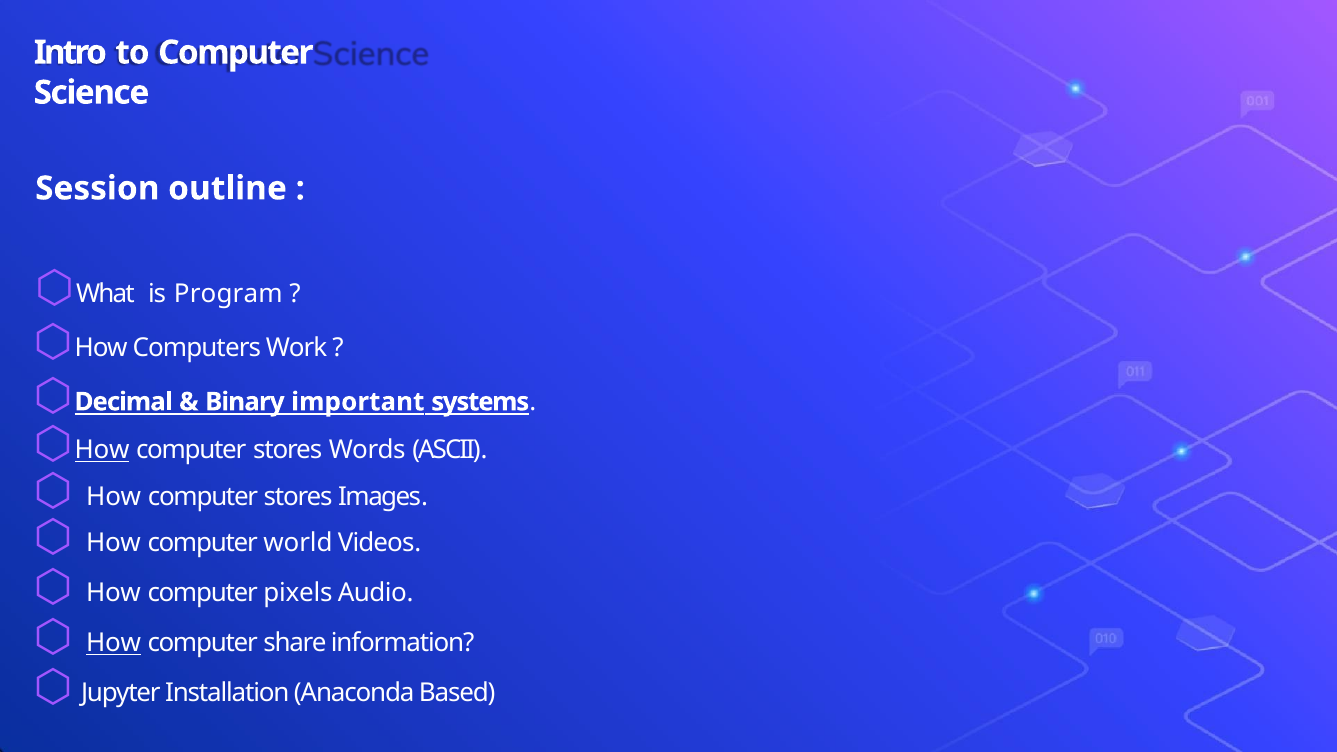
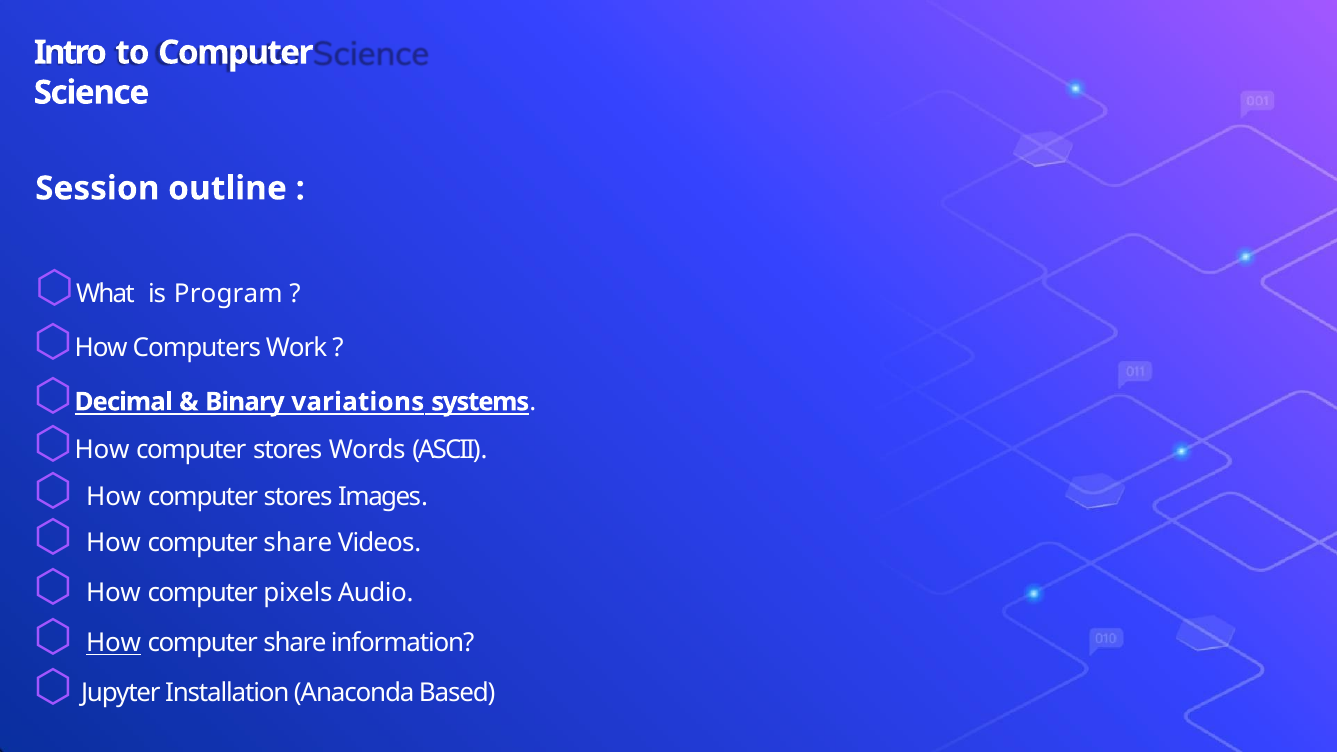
important: important -> variations
How at (102, 450) underline: present -> none
world at (298, 543): world -> share
